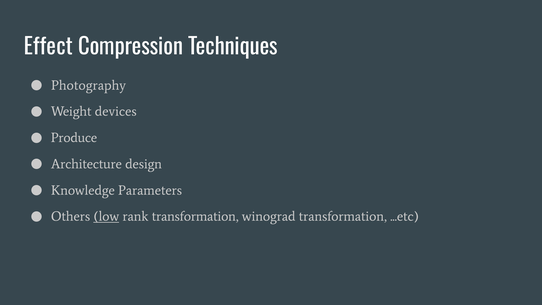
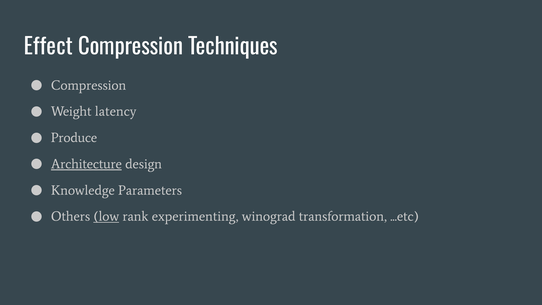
Photography at (88, 85): Photography -> Compression
devices: devices -> latency
Architecture underline: none -> present
rank transformation: transformation -> experimenting
